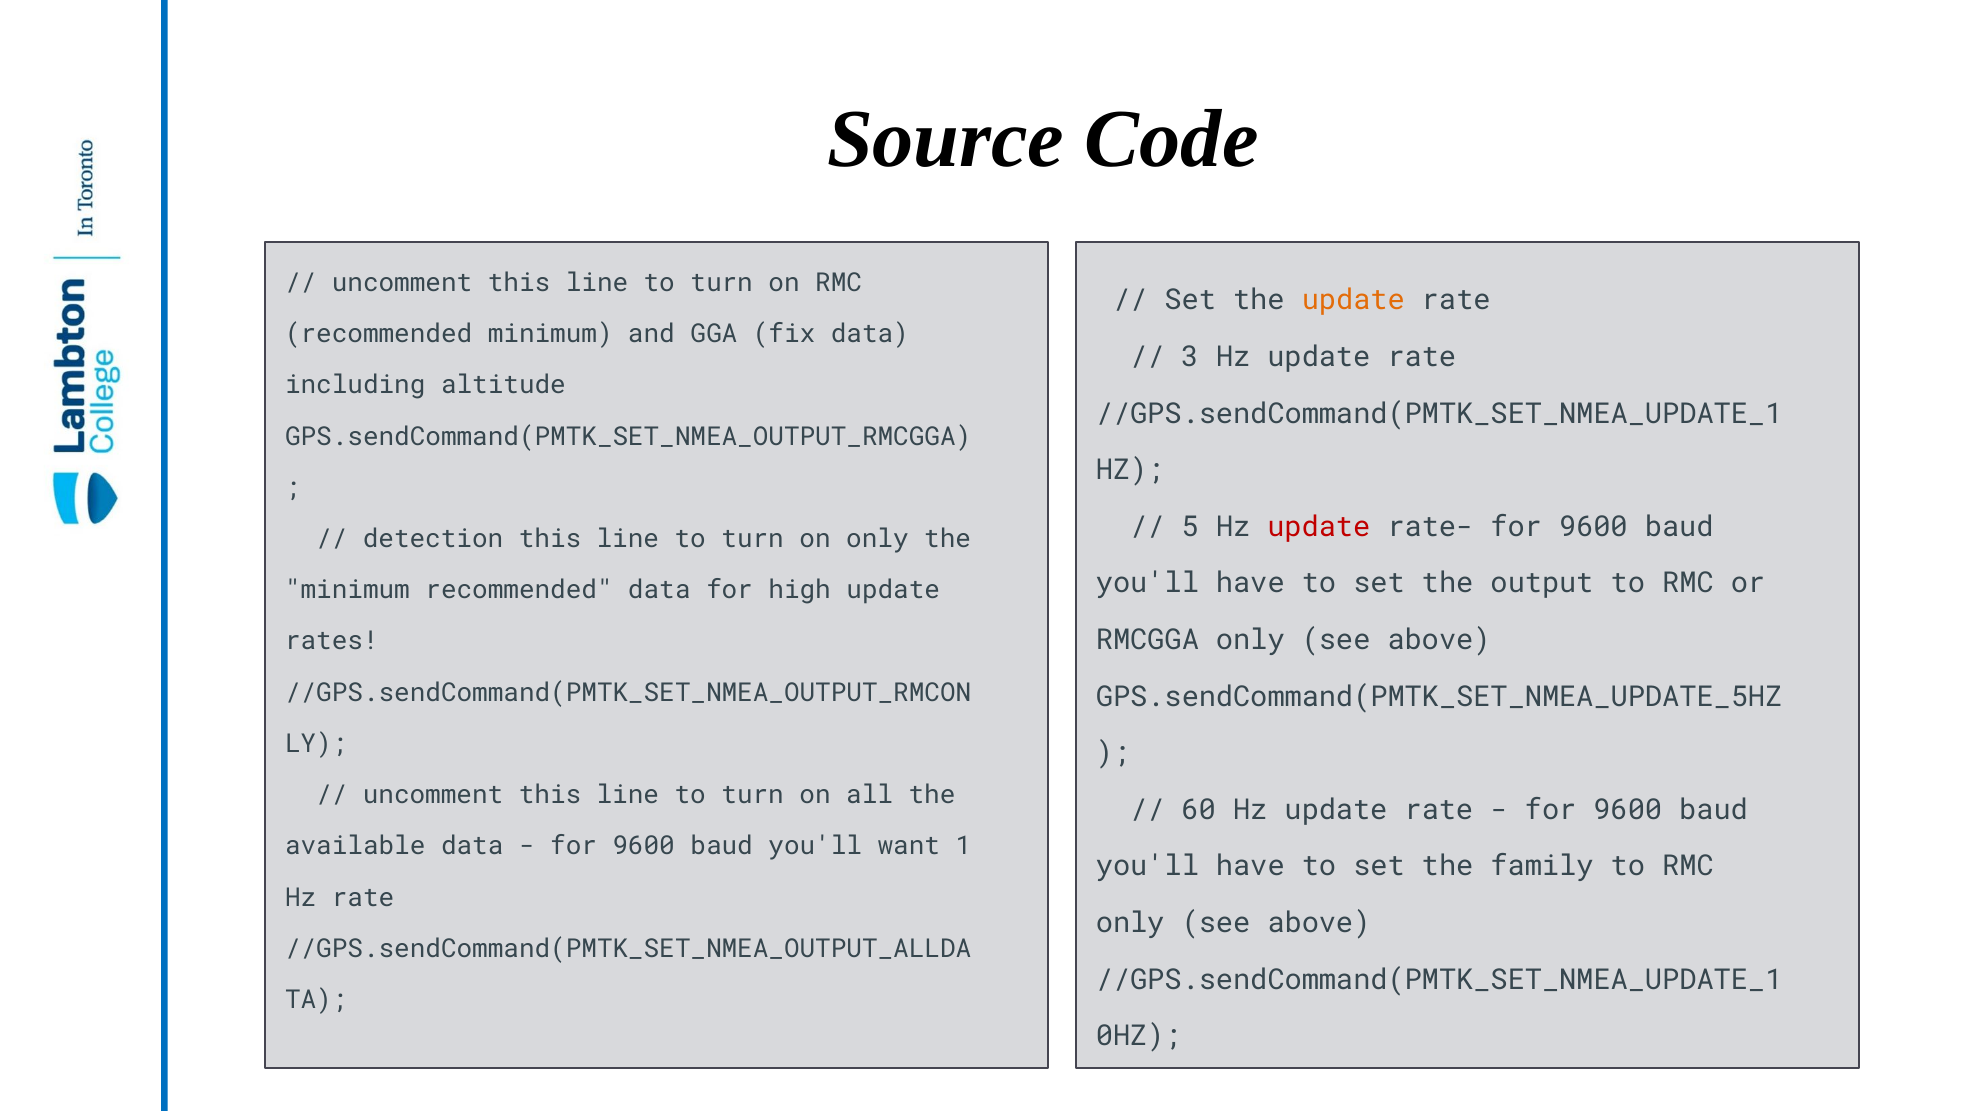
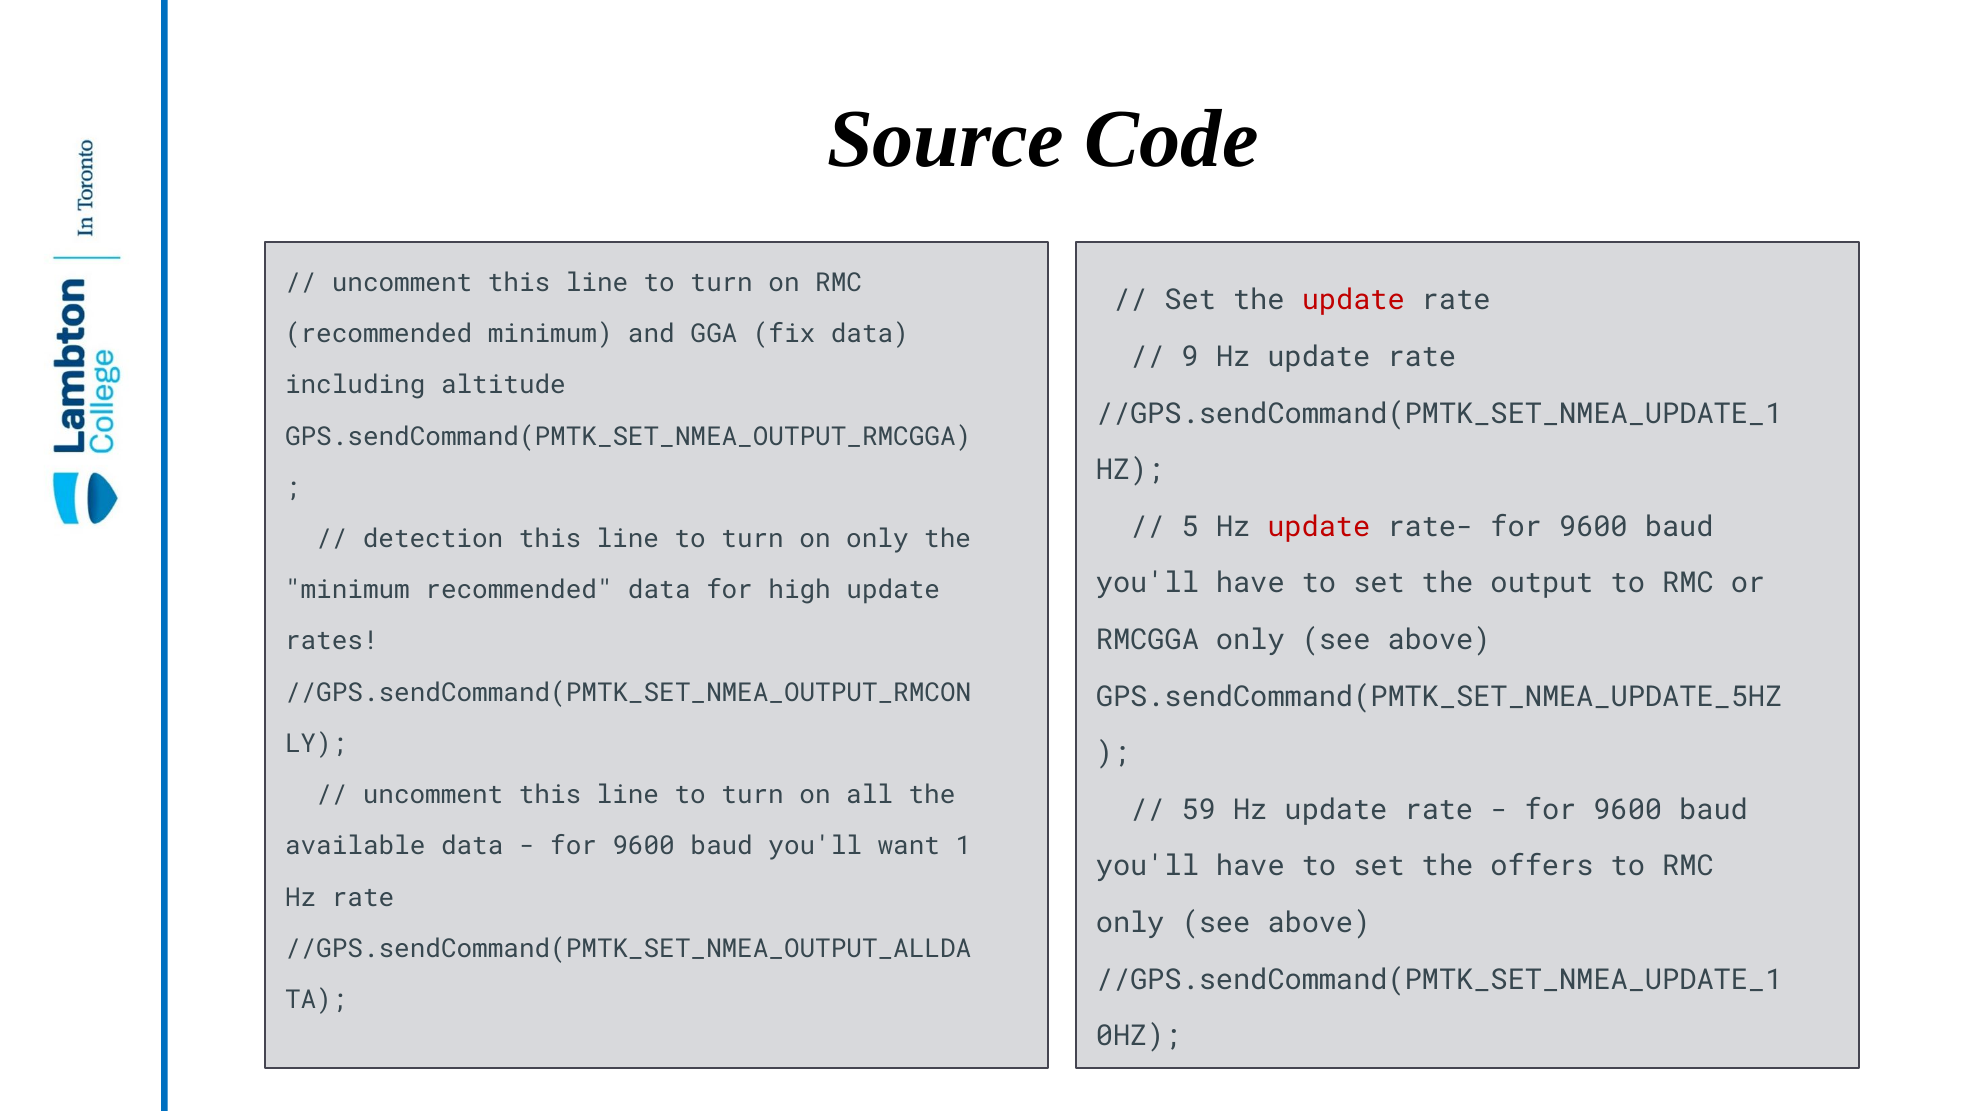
update at (1353, 300) colour: orange -> red
3: 3 -> 9
60: 60 -> 59
family: family -> offers
